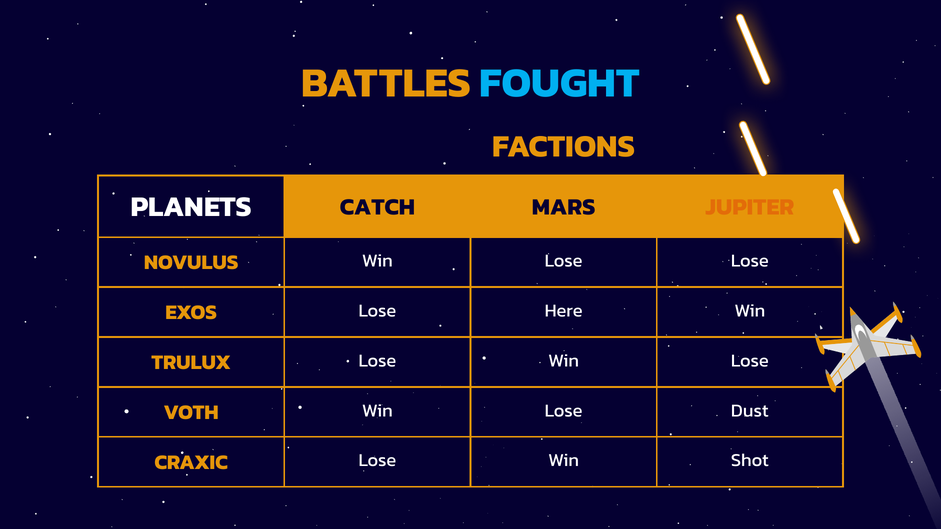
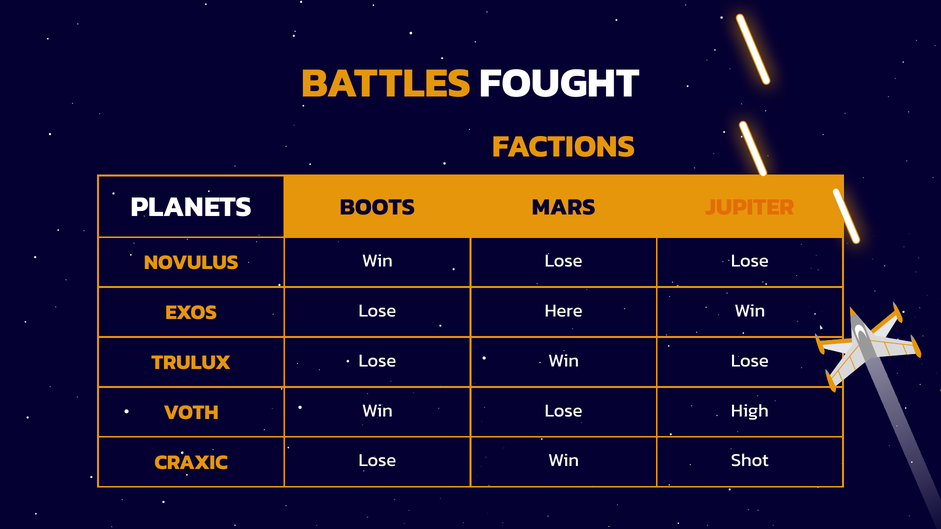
FOUGHT colour: light blue -> white
CATCH: CATCH -> BOOTS
Dust: Dust -> High
